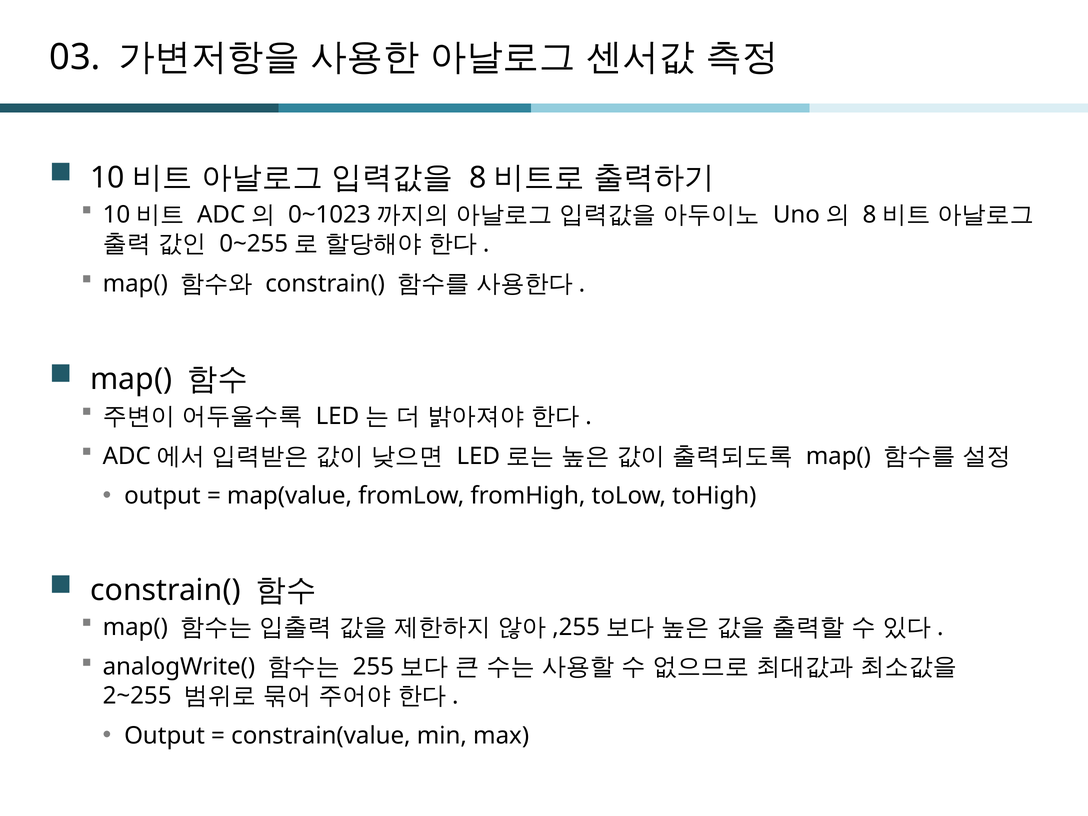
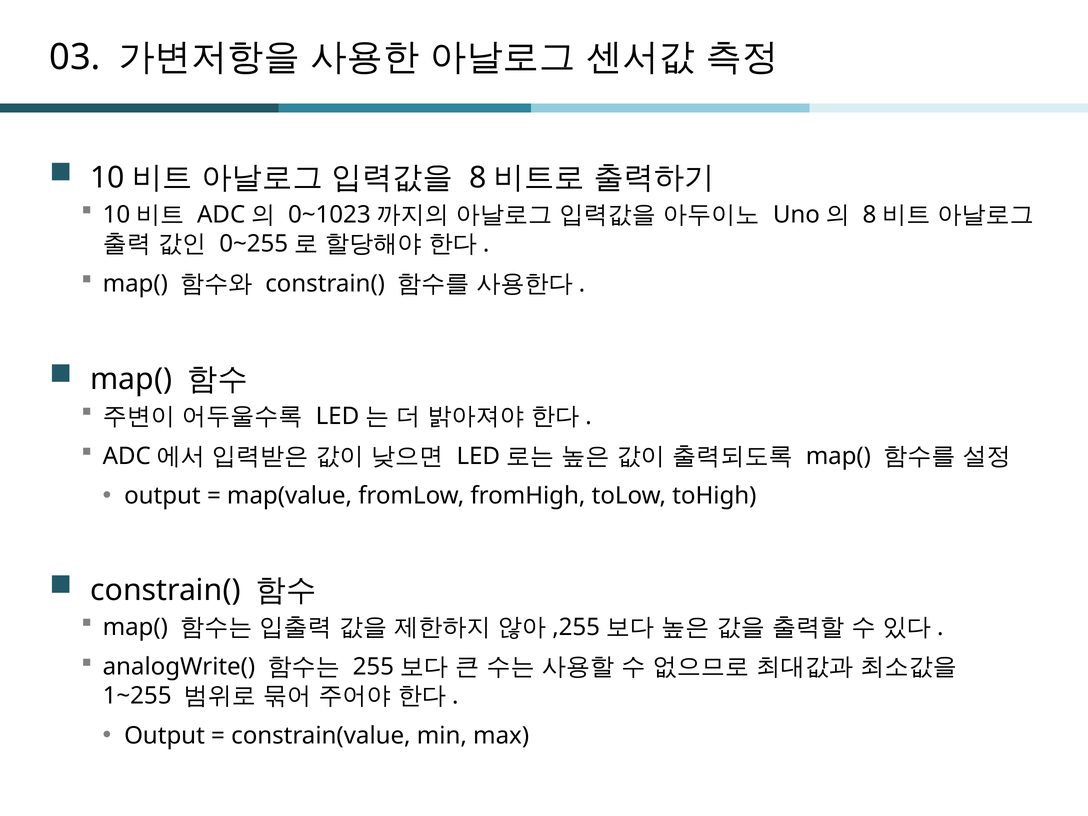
2~255: 2~255 -> 1~255
